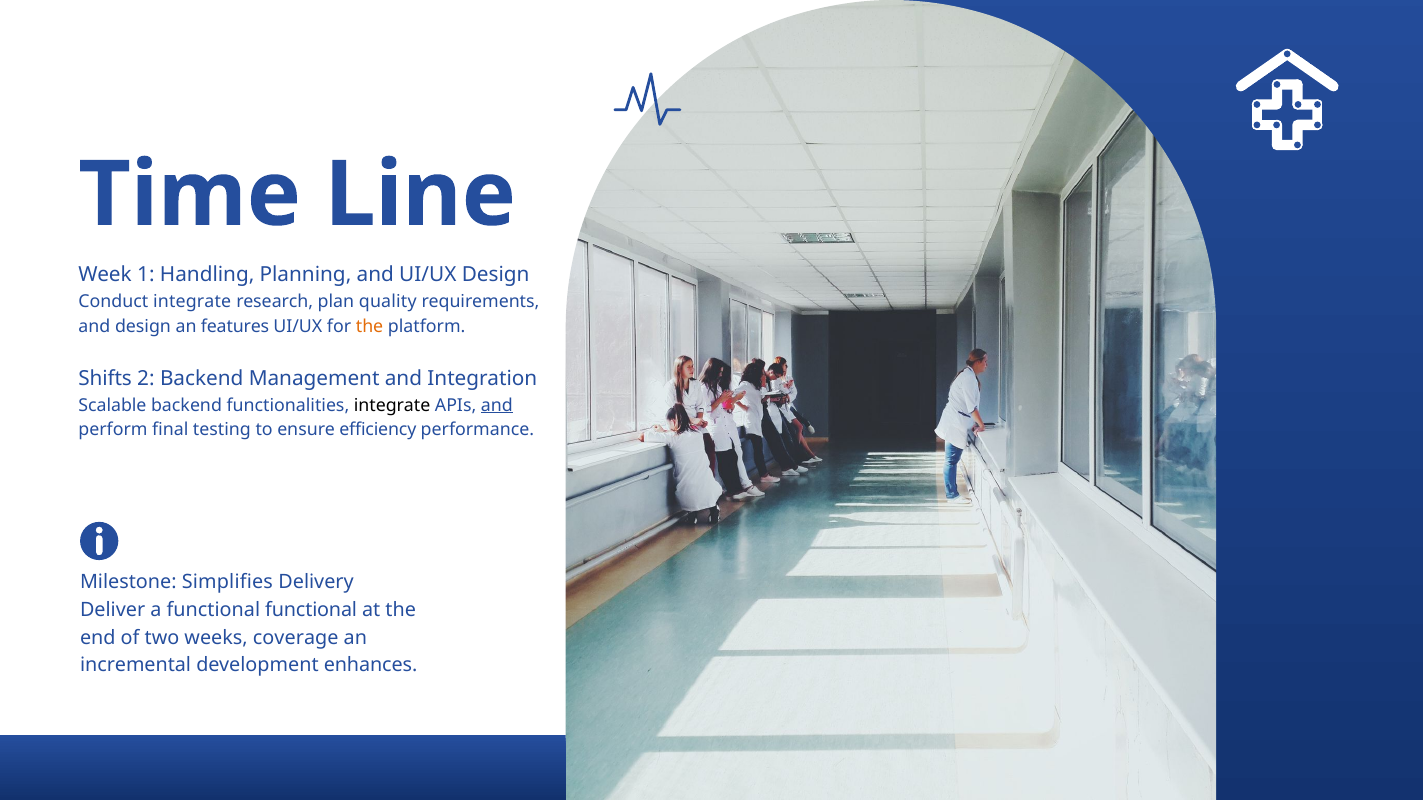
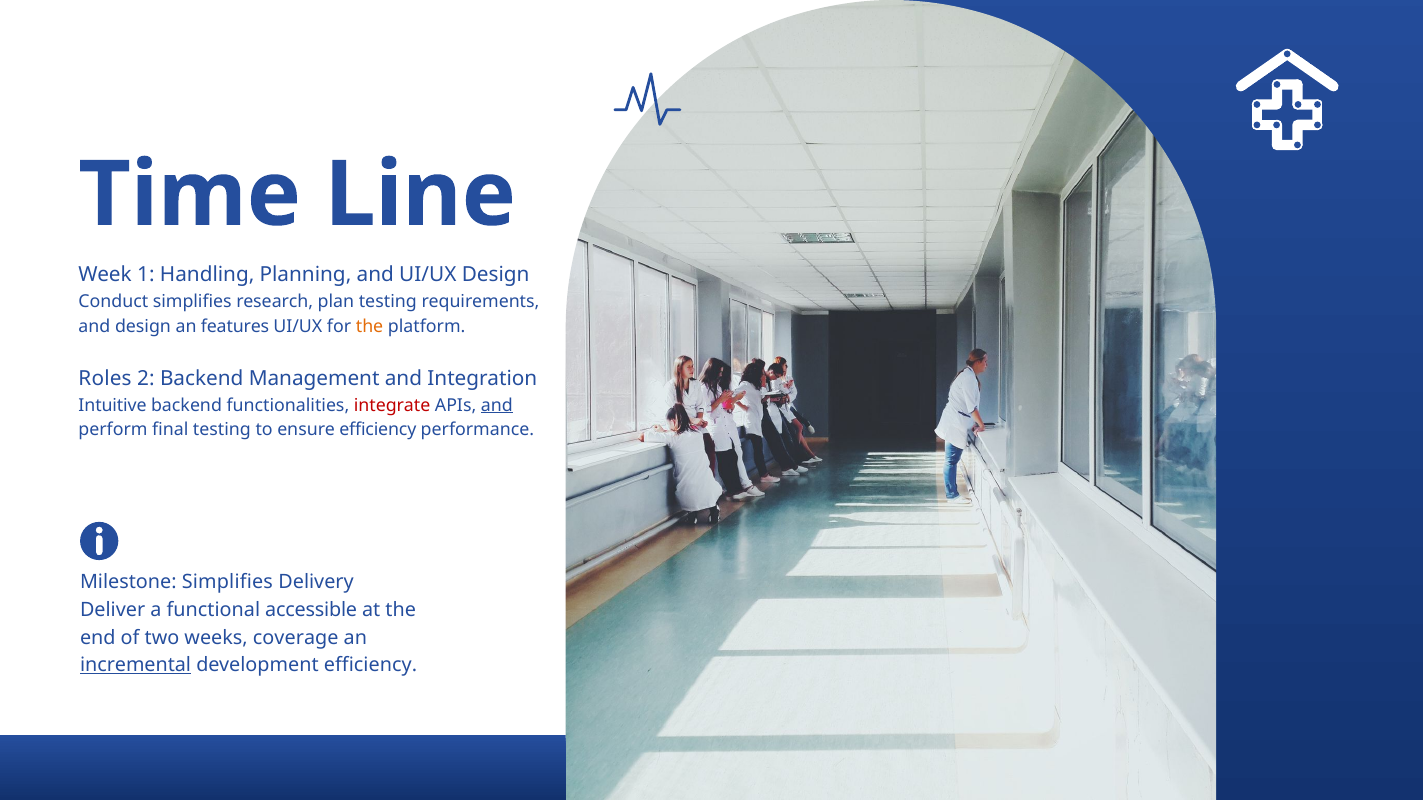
Conduct integrate: integrate -> simplifies
plan quality: quality -> testing
Shifts: Shifts -> Roles
Scalable: Scalable -> Intuitive
integrate at (392, 405) colour: black -> red
functional functional: functional -> accessible
incremental underline: none -> present
development enhances: enhances -> efficiency
